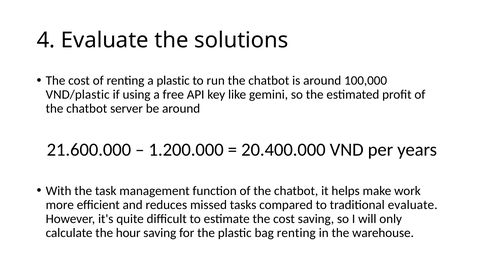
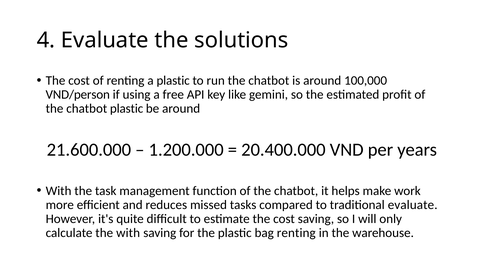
VND/plastic: VND/plastic -> VND/person
chatbot server: server -> plastic
the hour: hour -> with
